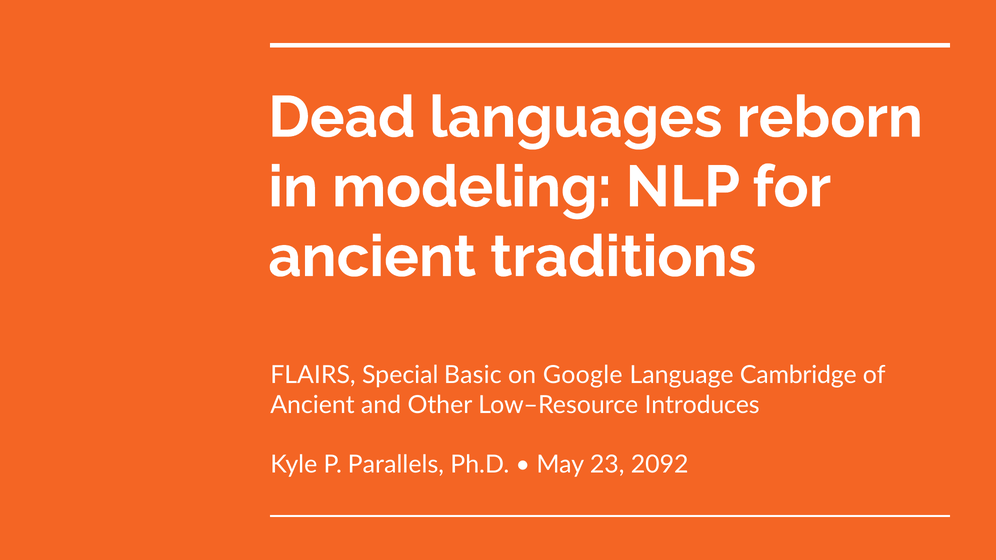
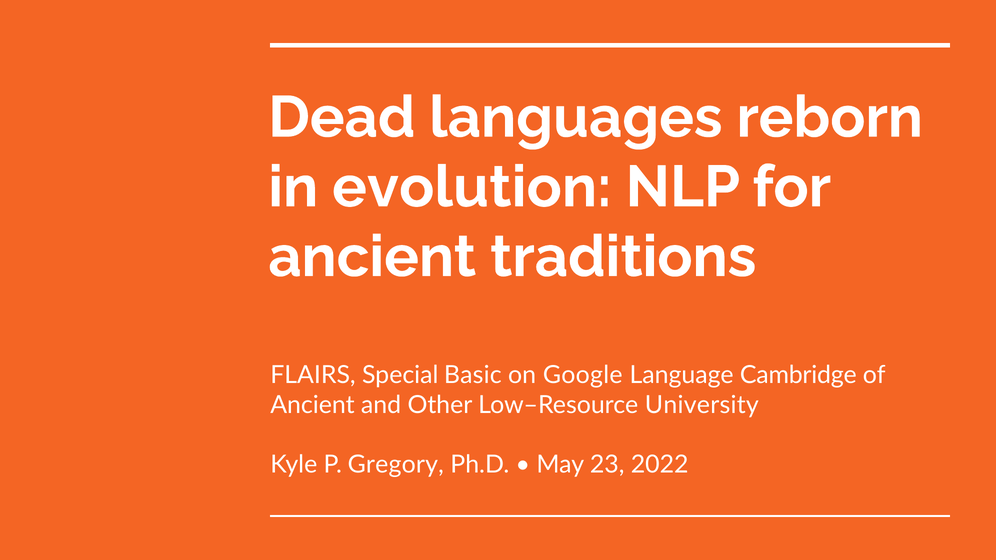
modeling: modeling -> evolution
Introduces: Introduces -> University
Parallels: Parallels -> Gregory
2092: 2092 -> 2022
